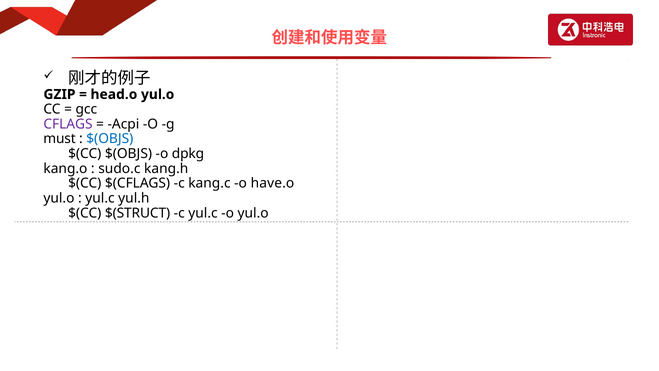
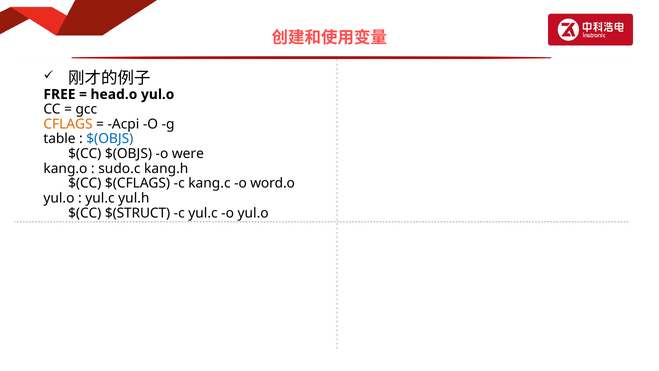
GZIP: GZIP -> FREE
CFLAGS colour: purple -> orange
must: must -> table
dpkg: dpkg -> were
have.o: have.o -> word.o
